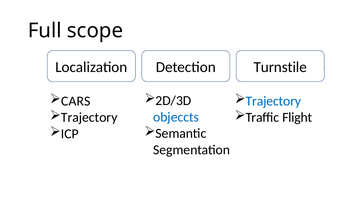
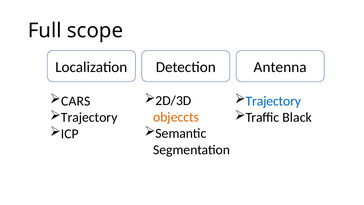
Turnstile: Turnstile -> Antenna
Flight: Flight -> Black
objeccts colour: blue -> orange
